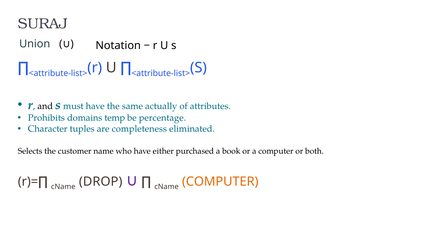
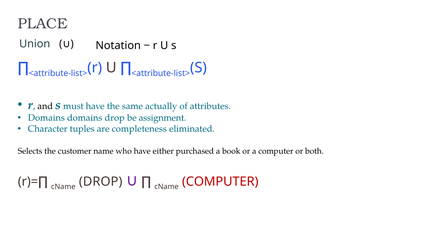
SURAJ: SURAJ -> PLACE
Prohibits at (46, 118): Prohibits -> Domains
domains temp: temp -> drop
percentage: percentage -> assignment
COMPUTER at (220, 182) colour: orange -> red
